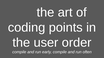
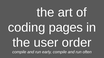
points: points -> pages
